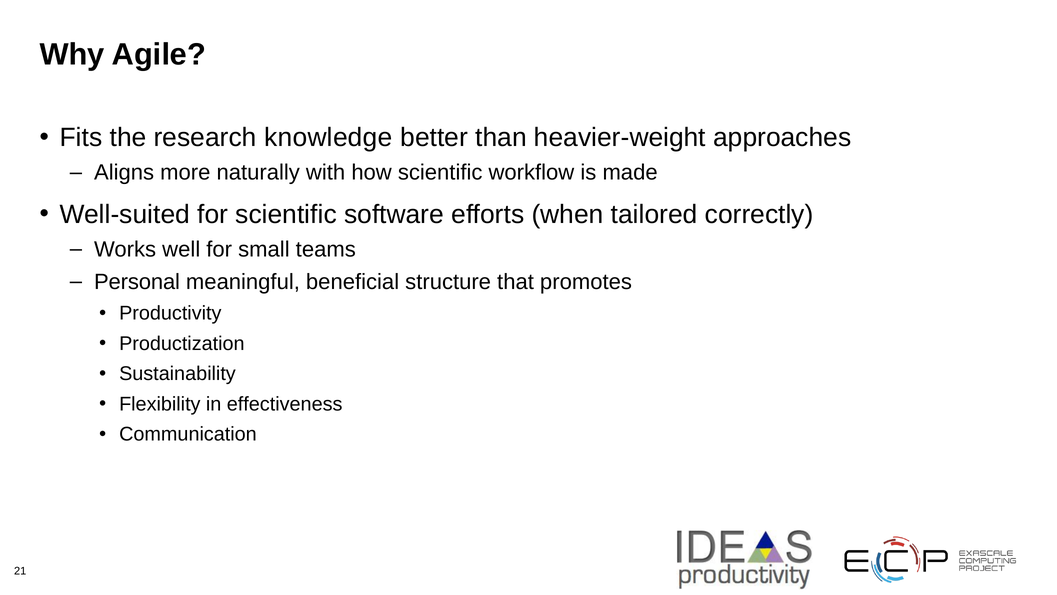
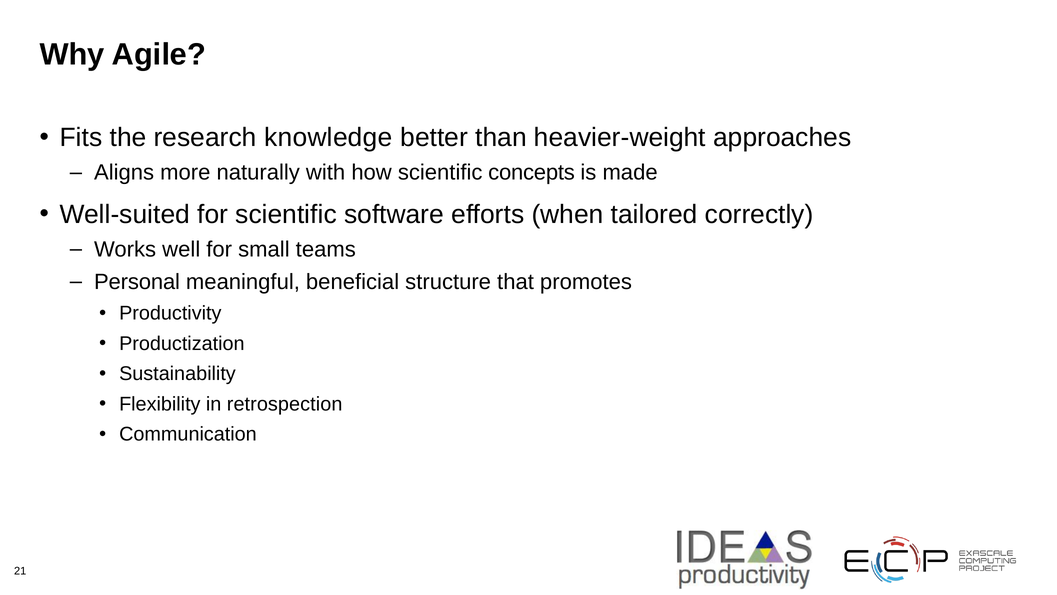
workflow: workflow -> concepts
effectiveness: effectiveness -> retrospection
